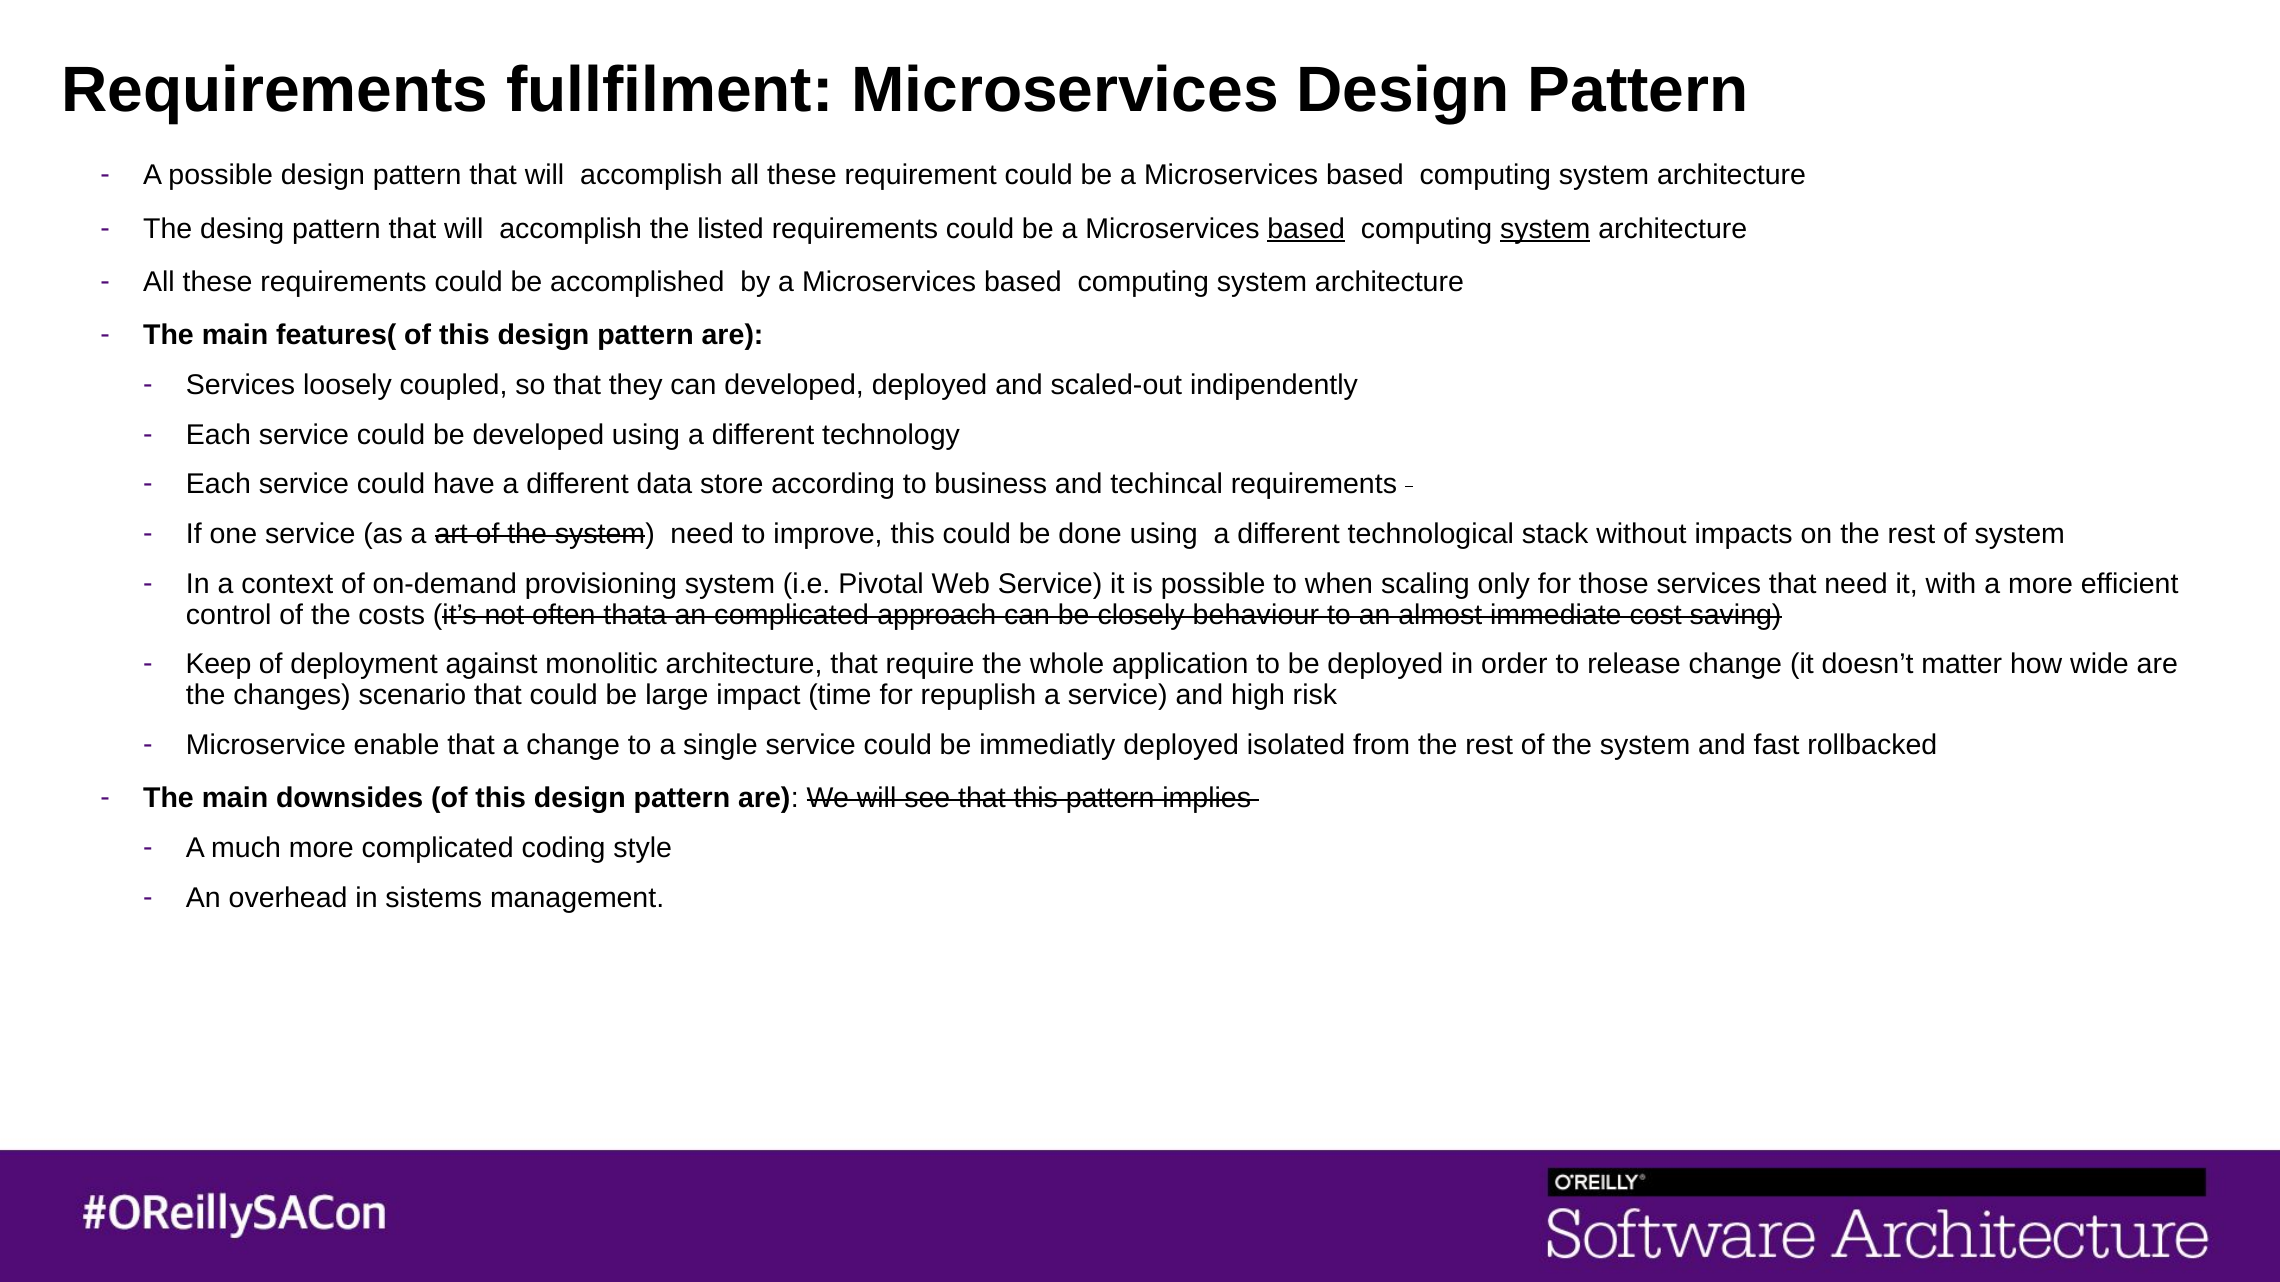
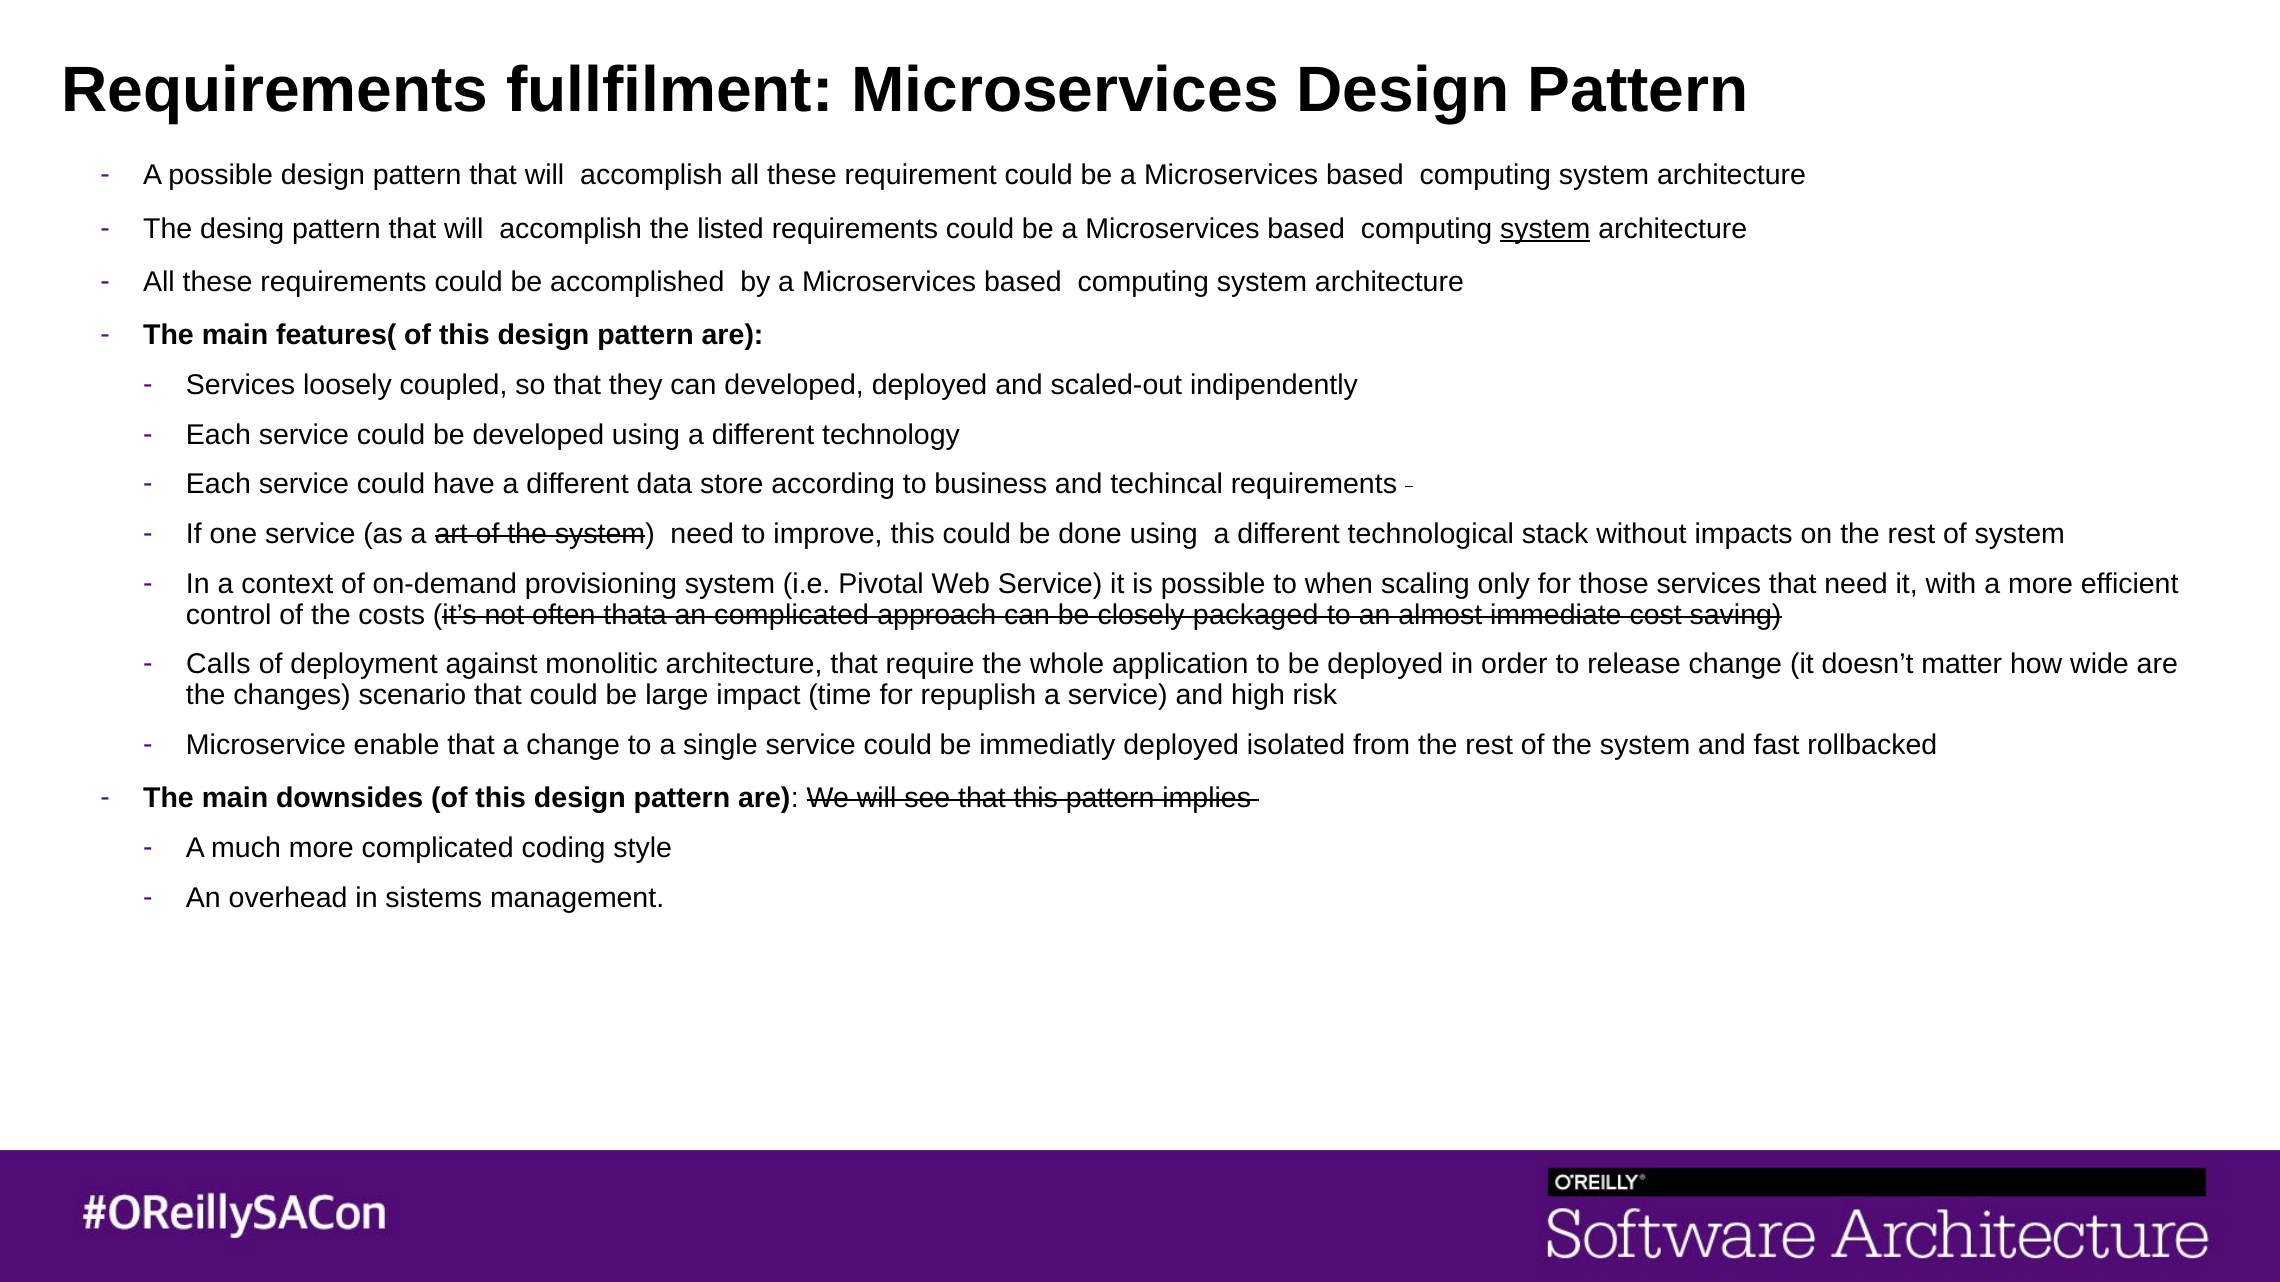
based at (1306, 229) underline: present -> none
behaviour: behaviour -> packaged
Keep: Keep -> Calls
